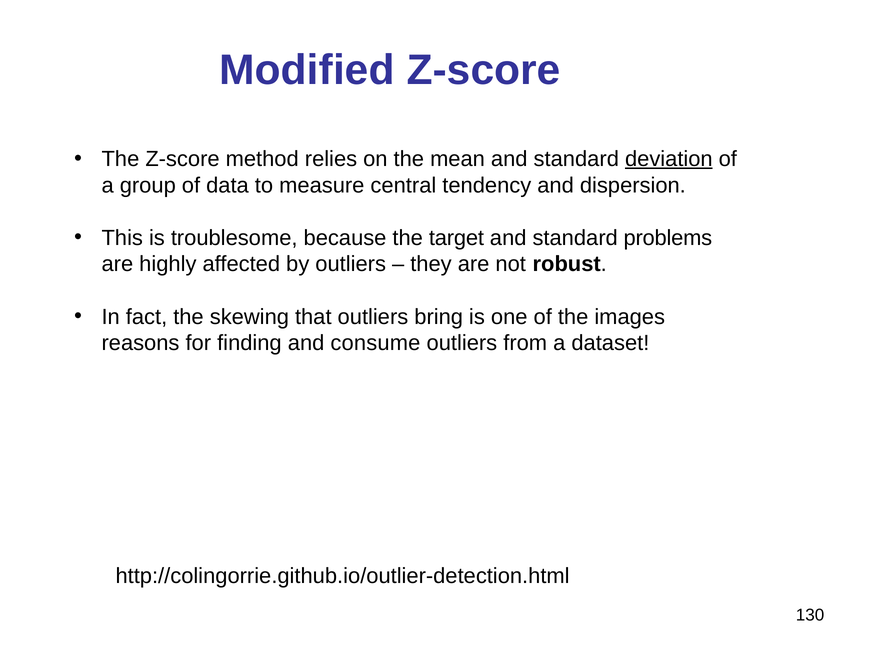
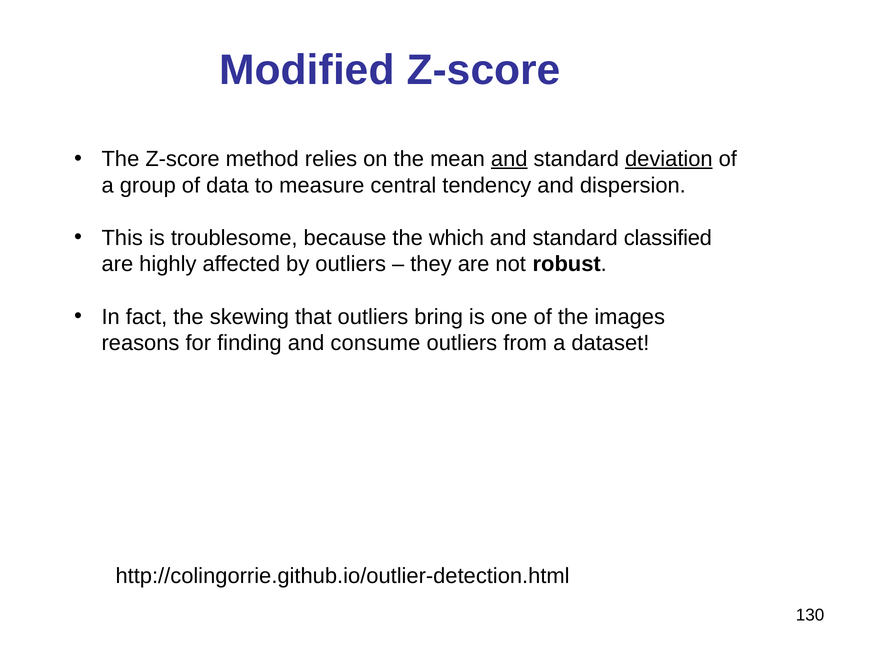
and at (509, 159) underline: none -> present
target: target -> which
problems: problems -> classified
